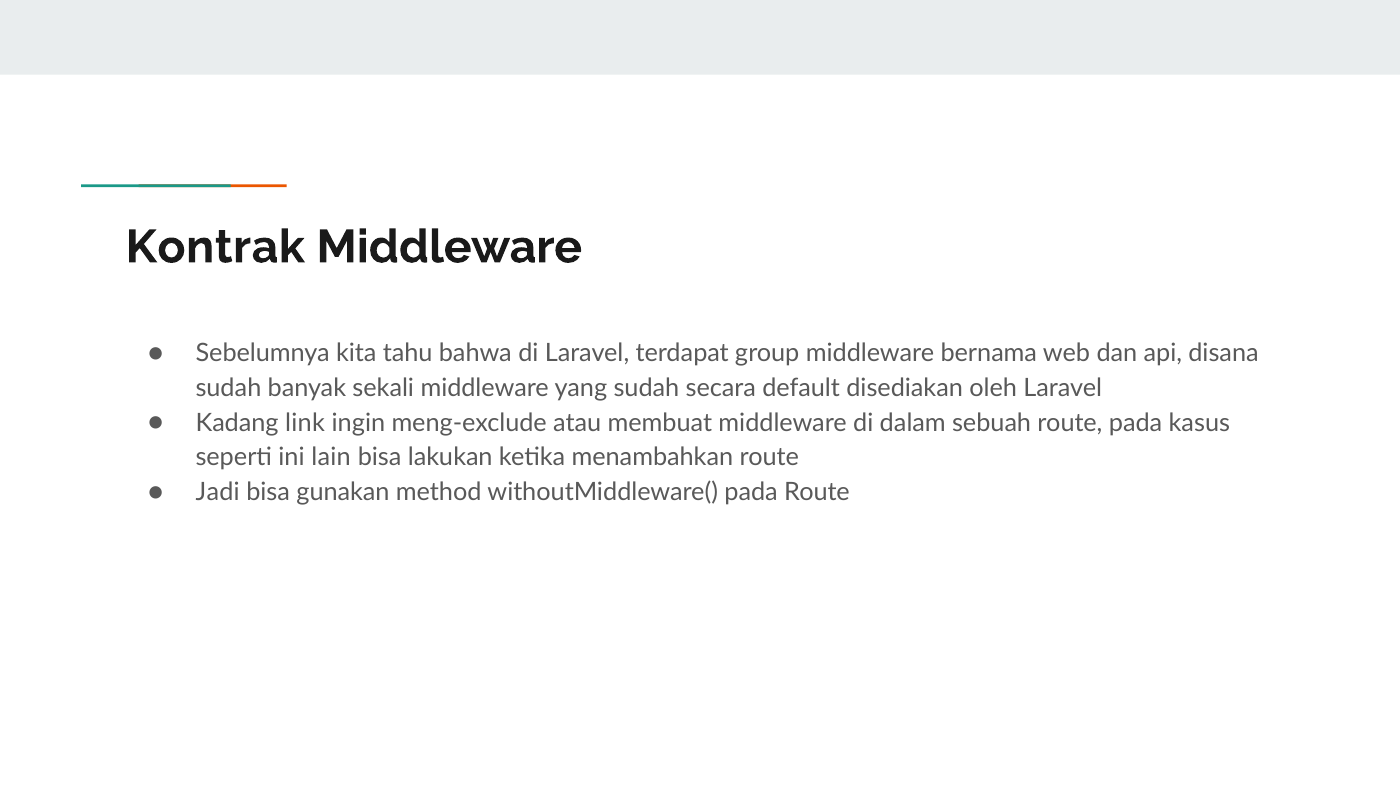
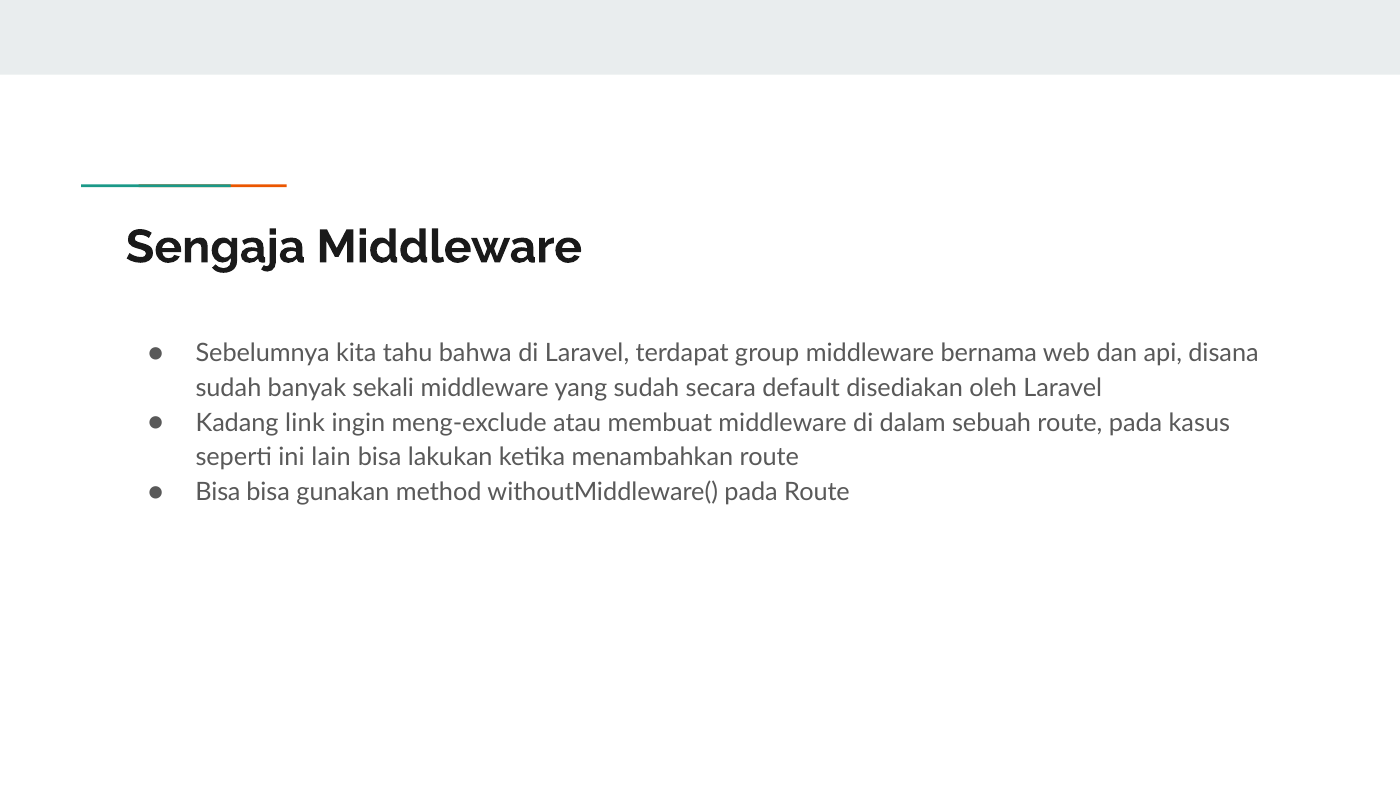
Kontrak: Kontrak -> Sengaja
Jadi at (218, 493): Jadi -> Bisa
